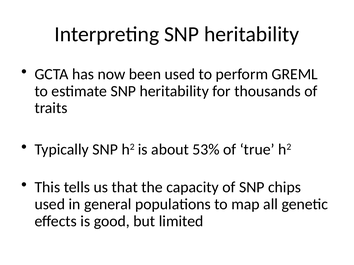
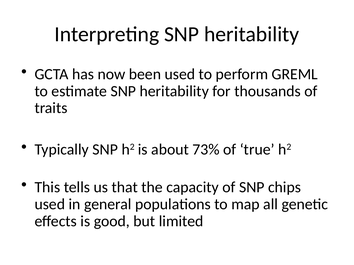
53%: 53% -> 73%
